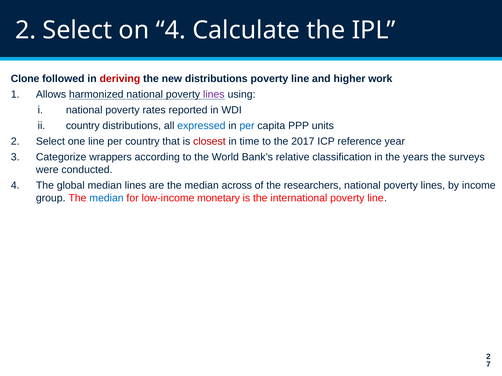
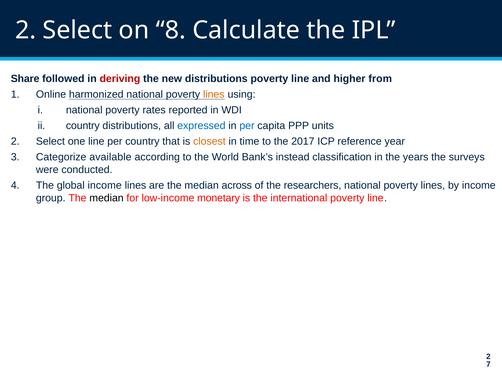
on 4: 4 -> 8
Clone: Clone -> Share
work: work -> from
Allows: Allows -> Online
lines at (214, 95) colour: purple -> orange
closest colour: red -> orange
wrappers: wrappers -> available
relative: relative -> instead
global median: median -> income
median at (107, 198) colour: blue -> black
